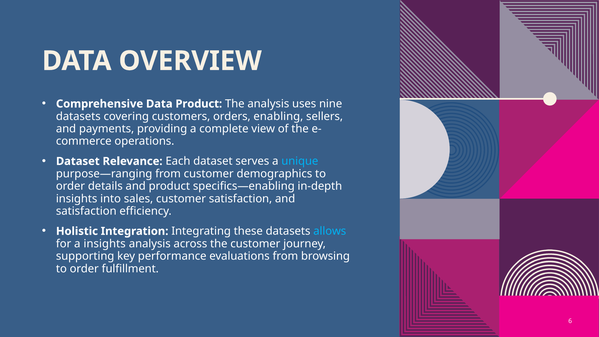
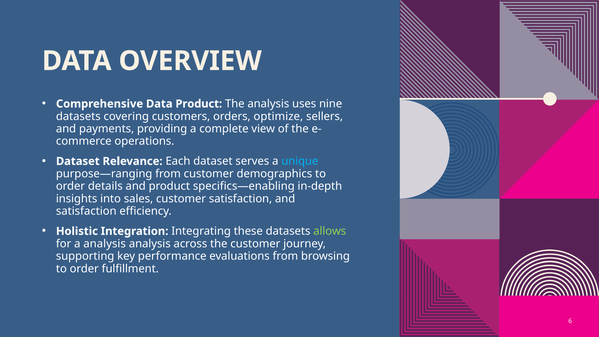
enabling: enabling -> optimize
allows colour: light blue -> light green
a insights: insights -> analysis
